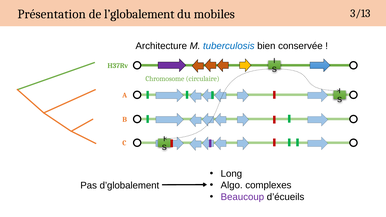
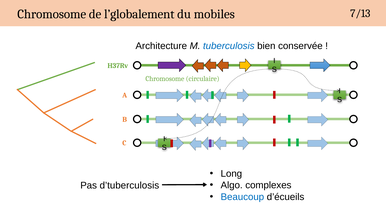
Présentation at (52, 14): Présentation -> Chromosome
3/13: 3/13 -> 7/13
d’globalement: d’globalement -> d’tuberculosis
Beaucoup colour: purple -> blue
